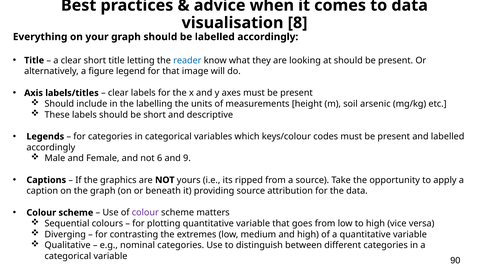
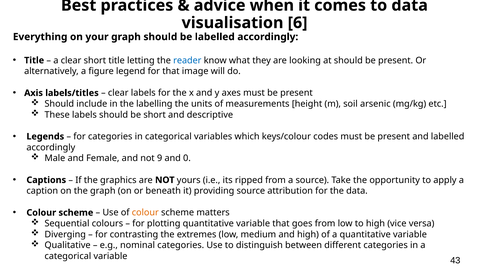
8: 8 -> 6
6: 6 -> 9
9: 9 -> 0
colour at (145, 212) colour: purple -> orange
90: 90 -> 43
